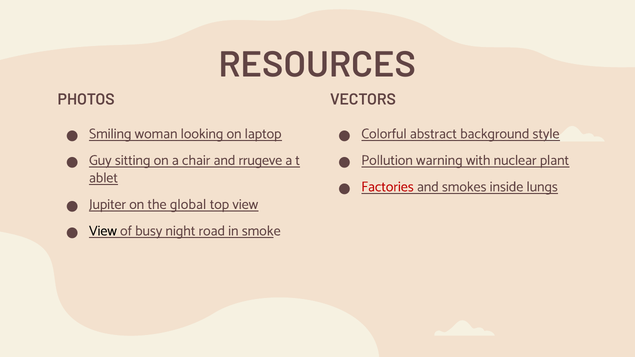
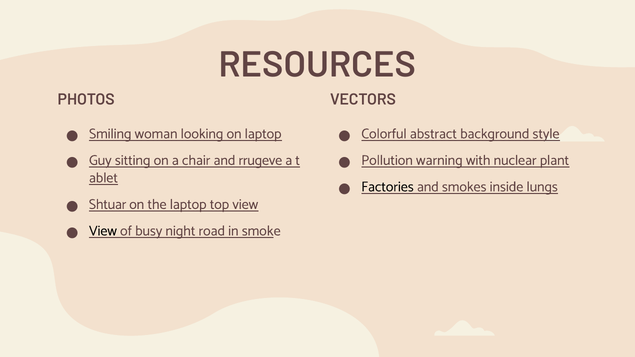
Factories colour: red -> black
Jupiter: Jupiter -> Shtuar
the global: global -> laptop
